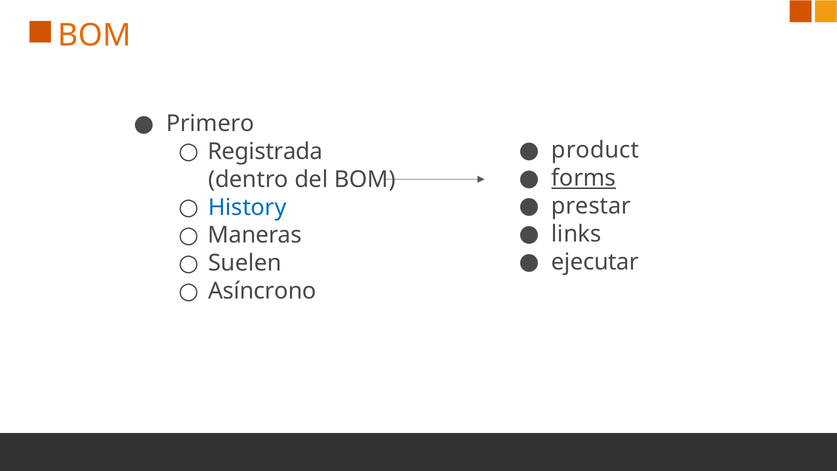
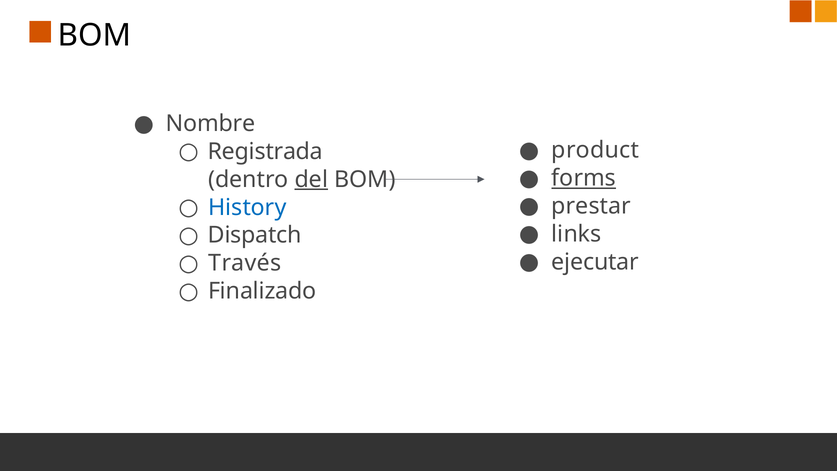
BOM at (94, 36) colour: orange -> black
Primero: Primero -> Nombre
del underline: none -> present
Maneras: Maneras -> Dispatch
Suelen: Suelen -> Través
Asíncrono: Asíncrono -> Finalizado
